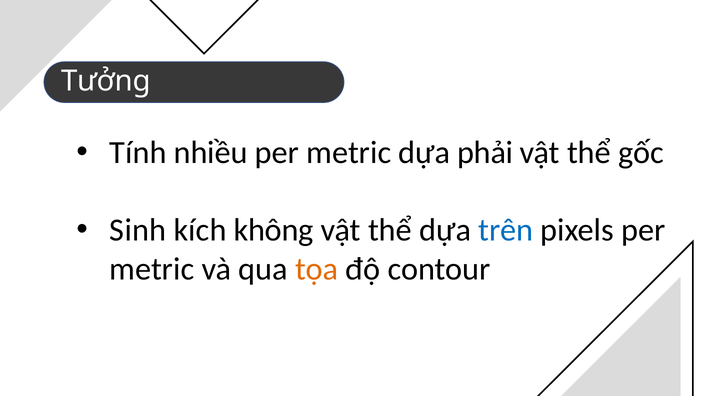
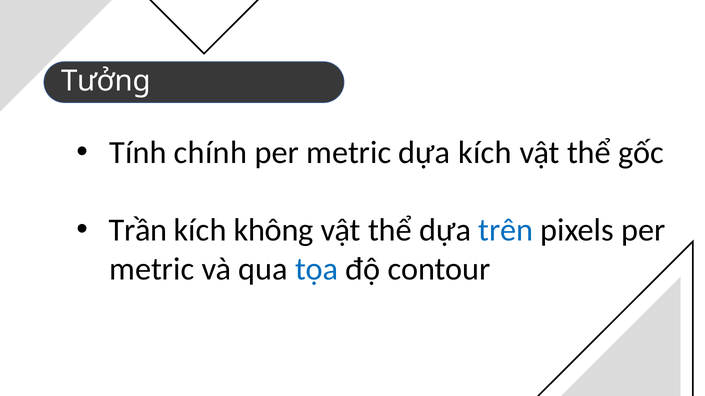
nhiều: nhiều -> chính
dựa phải: phải -> kích
Sinh: Sinh -> Trần
tọa colour: orange -> blue
